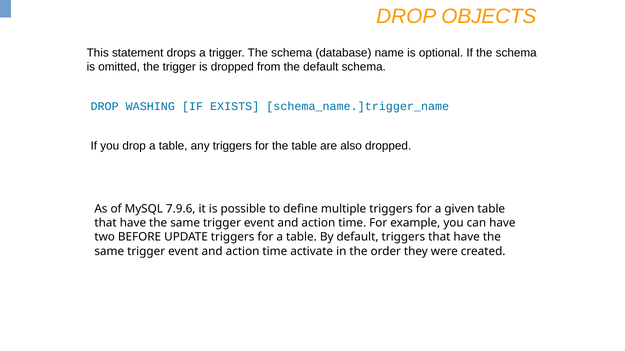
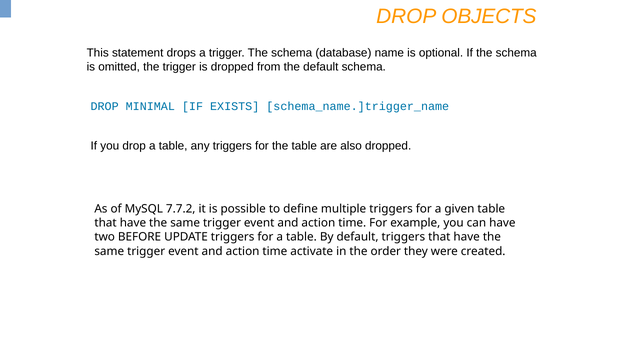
WASHING: WASHING -> MINIMAL
7.9.6: 7.9.6 -> 7.7.2
